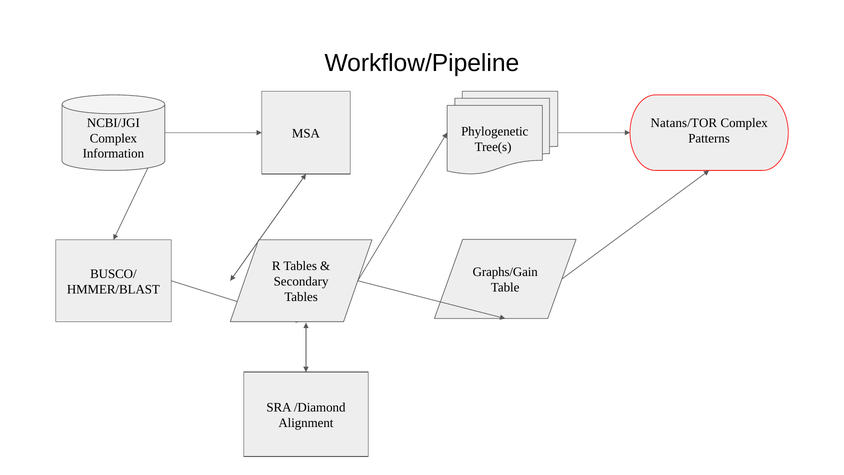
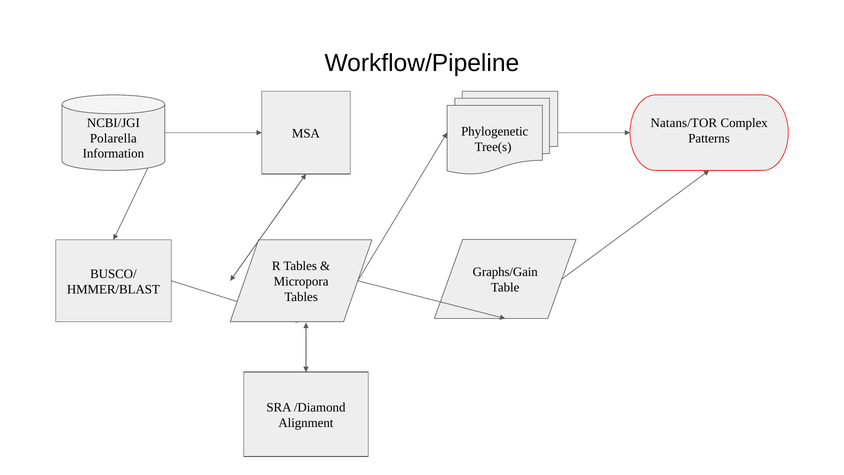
Complex at (113, 138): Complex -> Polarella
Secondary: Secondary -> Micropora
